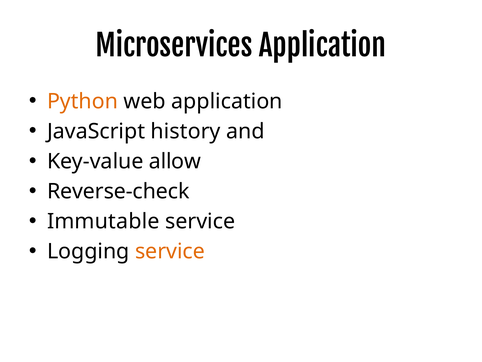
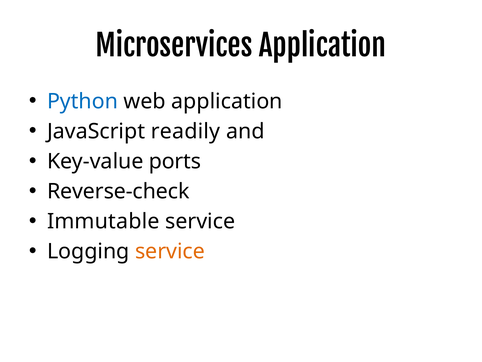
Python colour: orange -> blue
history: history -> readily
allow: allow -> ports
